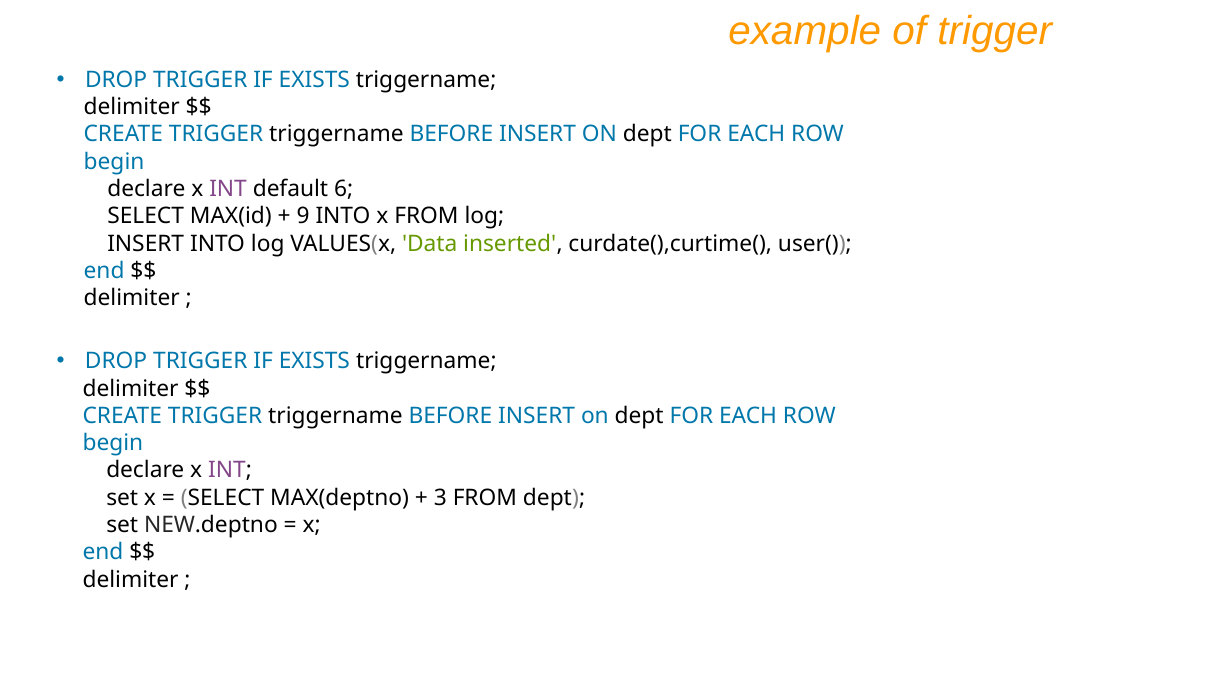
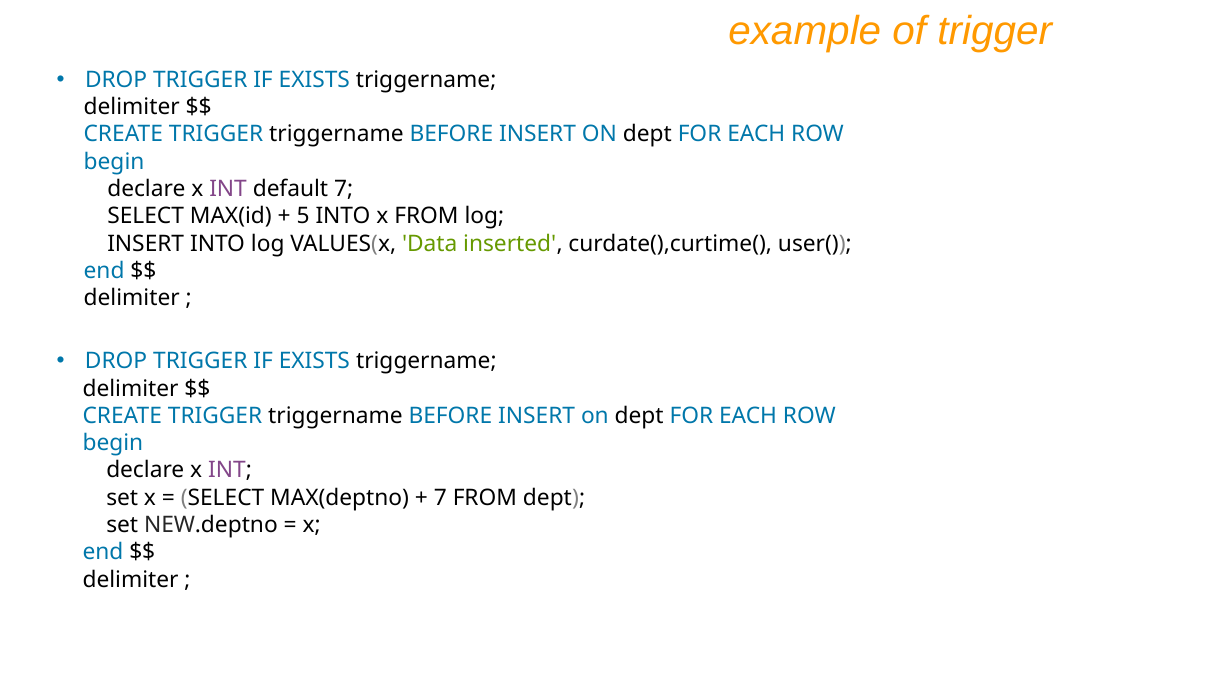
default 6: 6 -> 7
9: 9 -> 5
3 at (440, 498): 3 -> 7
